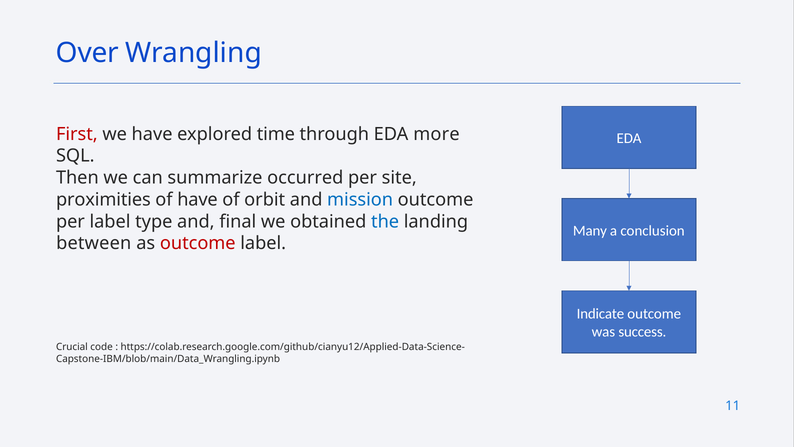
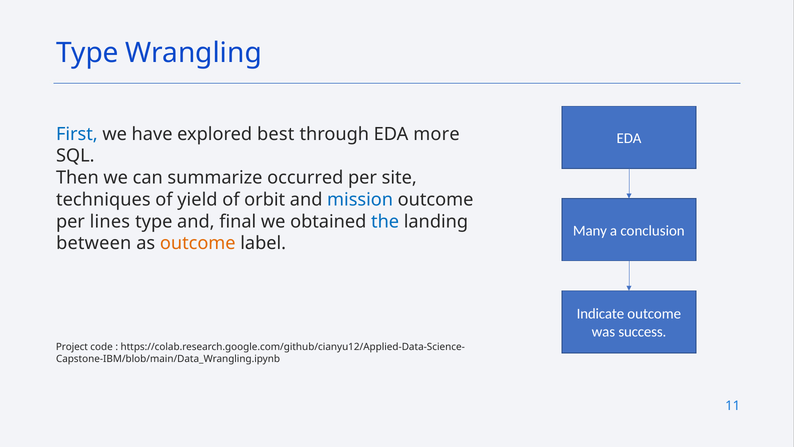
Over at (87, 53): Over -> Type
First colour: red -> blue
time: time -> best
proximities: proximities -> techniques
of have: have -> yield
per label: label -> lines
outcome at (198, 243) colour: red -> orange
Crucial: Crucial -> Project
